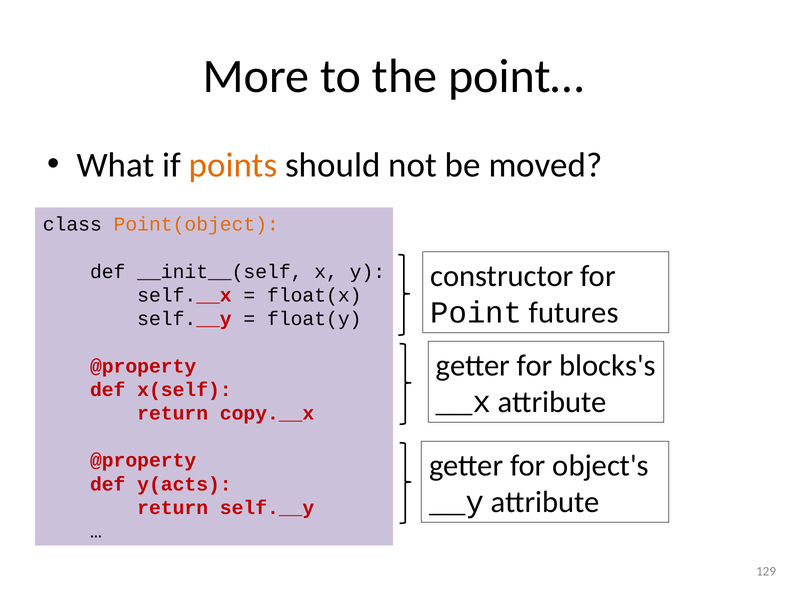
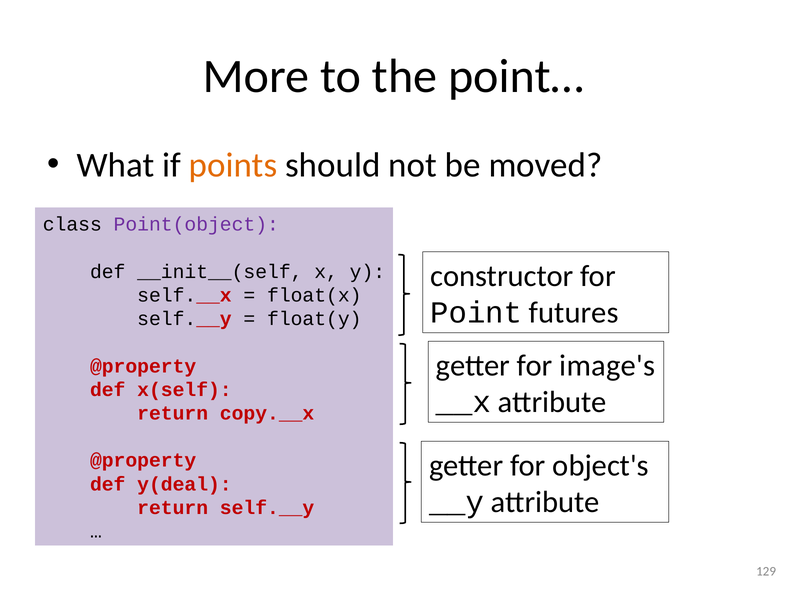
Point(object colour: orange -> purple
blocks's: blocks's -> image's
y(acts: y(acts -> y(deal
